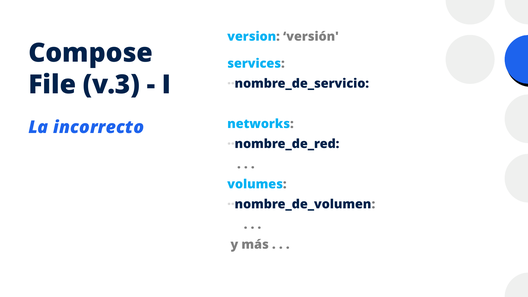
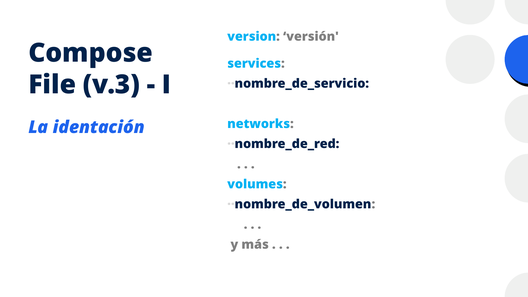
incorrecto: incorrecto -> identación
